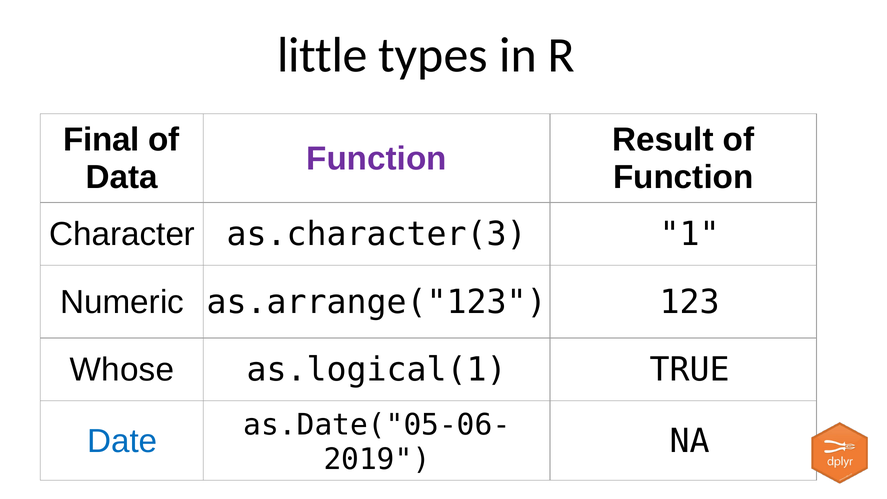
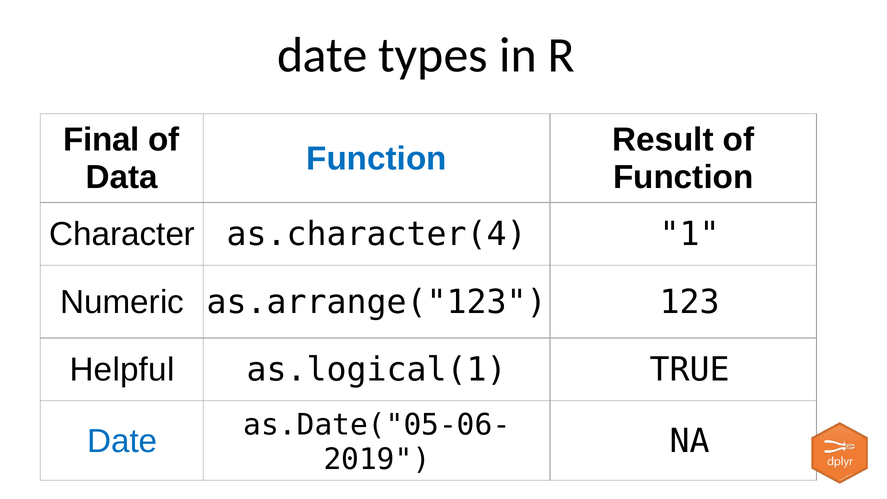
little at (322, 55): little -> date
Function at (377, 159) colour: purple -> blue
as.character(3: as.character(3 -> as.character(4
Whose: Whose -> Helpful
